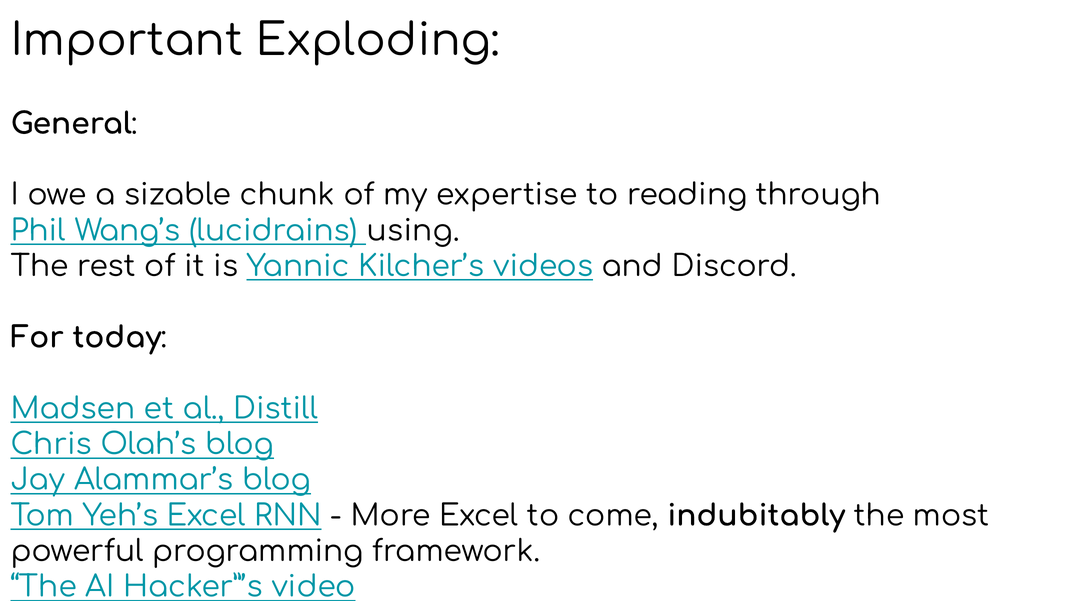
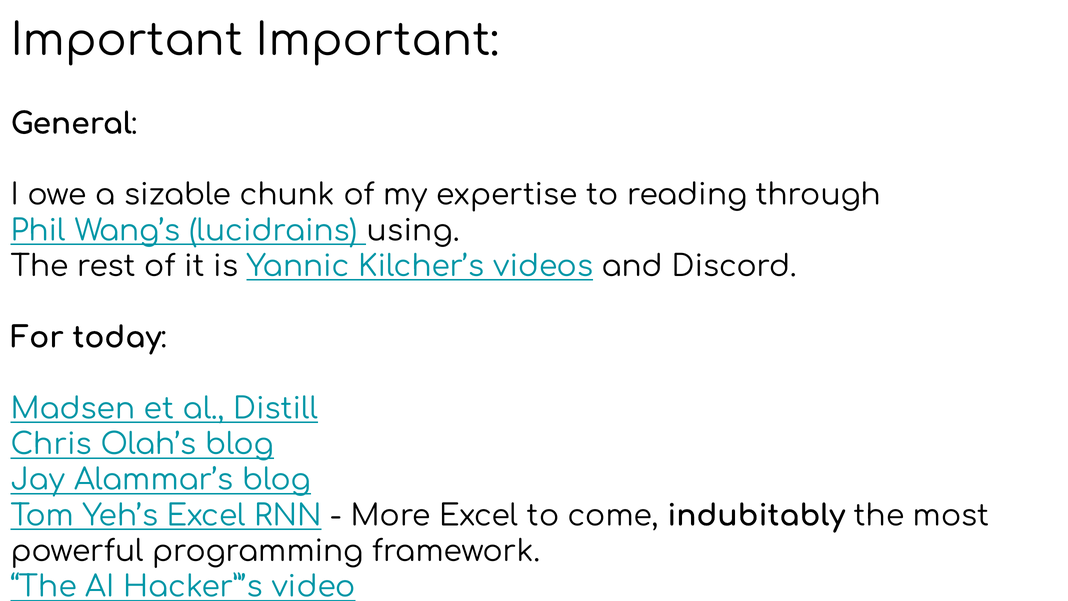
Important Exploding: Exploding -> Important
